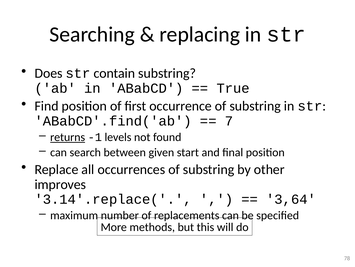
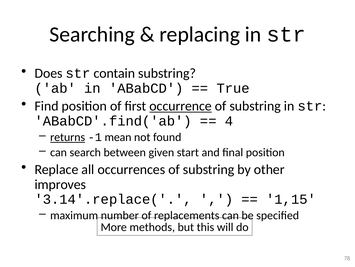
occurrence underline: none -> present
7: 7 -> 4
levels: levels -> mean
3,64: 3,64 -> 1,15
